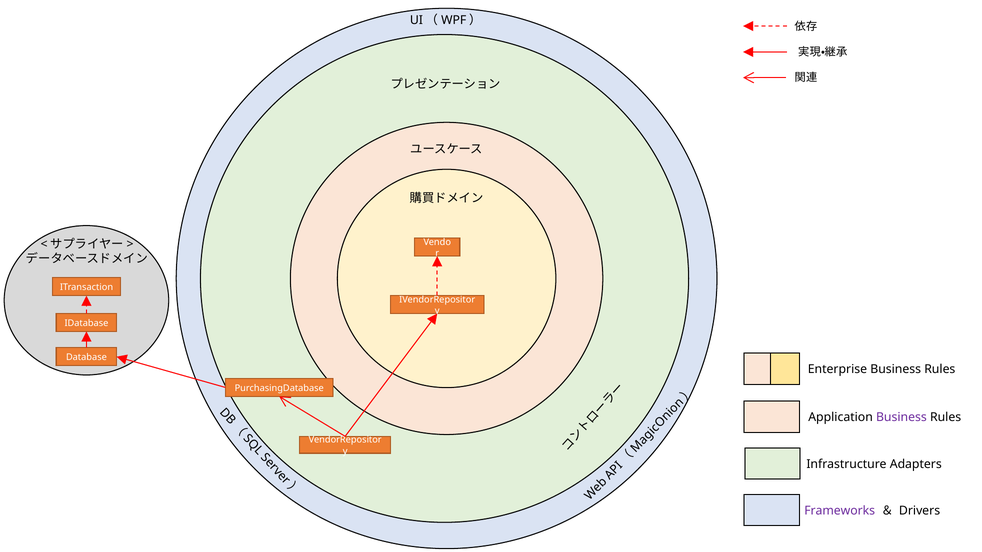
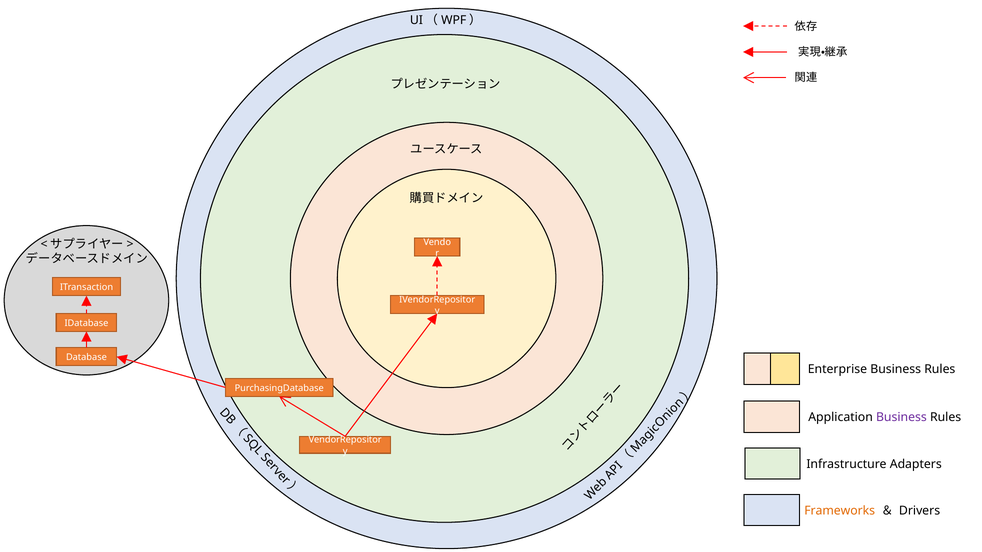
Frameworks colour: purple -> orange
